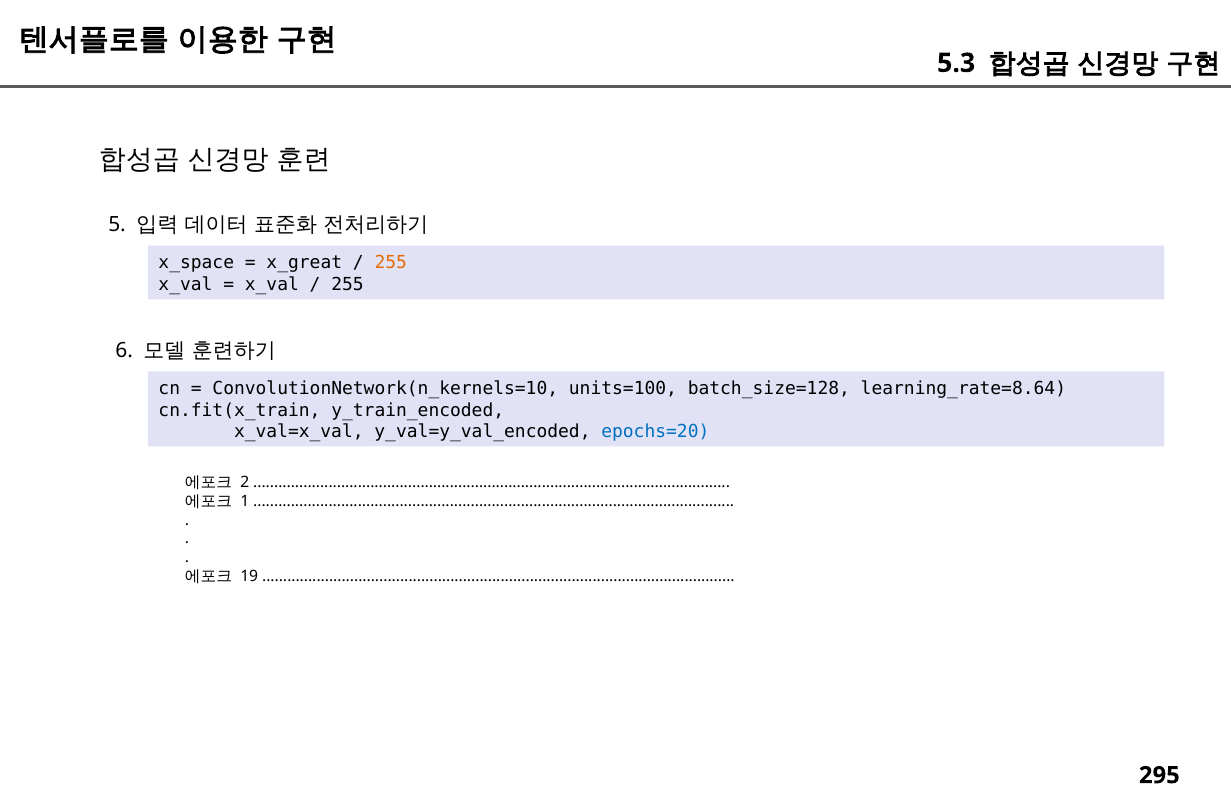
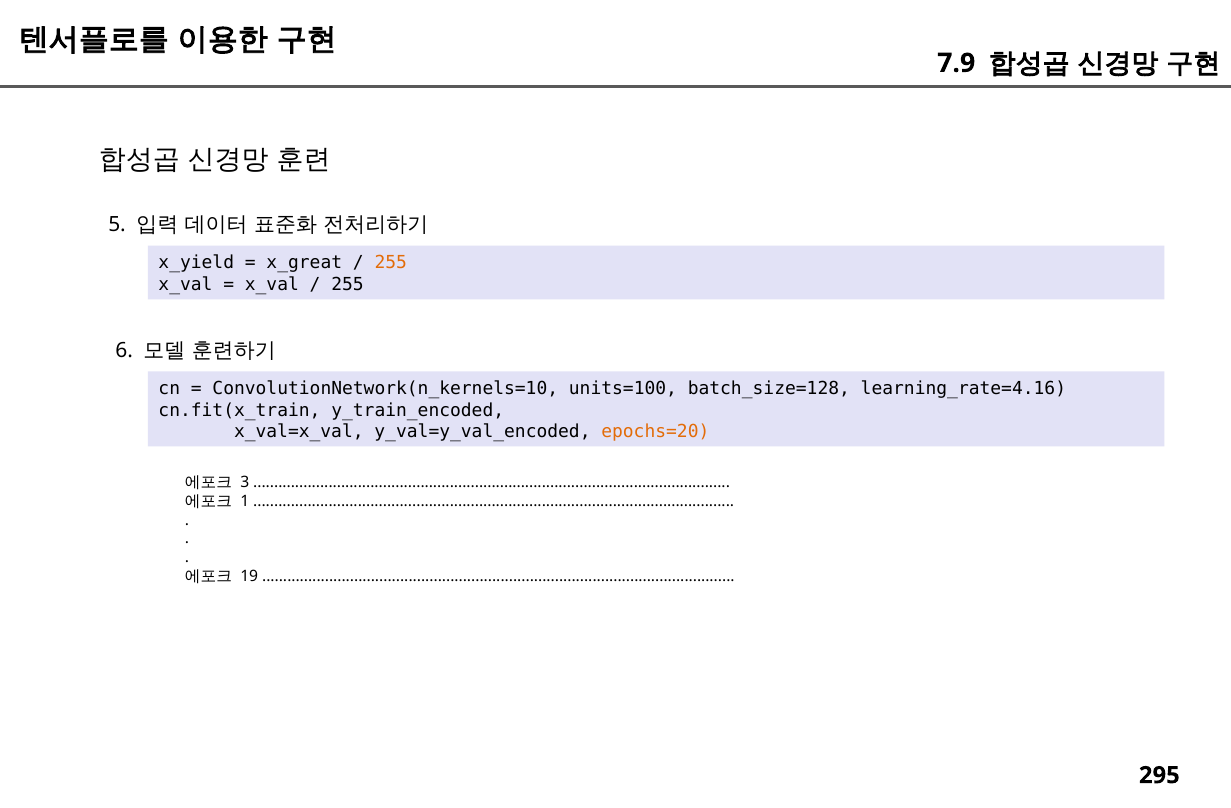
5.3: 5.3 -> 7.9
x_space: x_space -> x_yield
learning_rate=8.64: learning_rate=8.64 -> learning_rate=4.16
epochs=20 colour: blue -> orange
2: 2 -> 3
